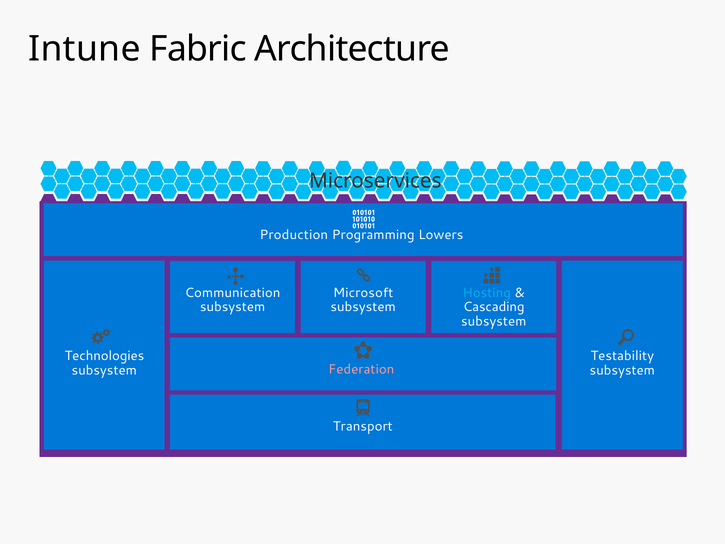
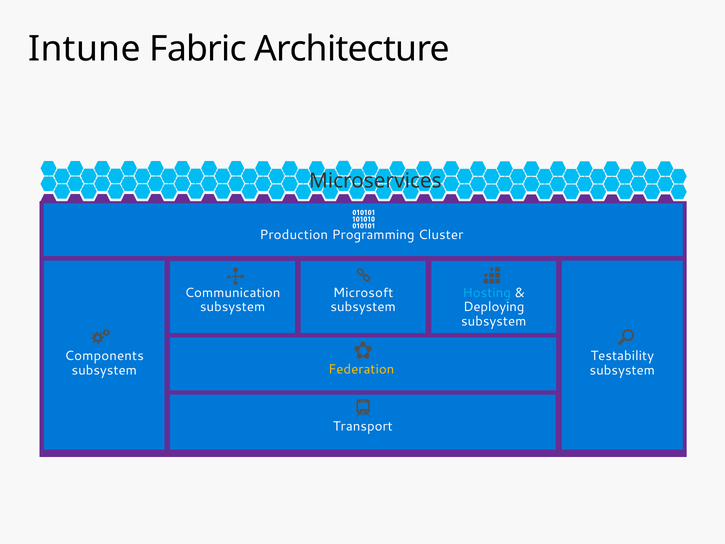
Lowers: Lowers -> Cluster
Cascading: Cascading -> Deploying
Technologies: Technologies -> Components
Federation colour: pink -> yellow
